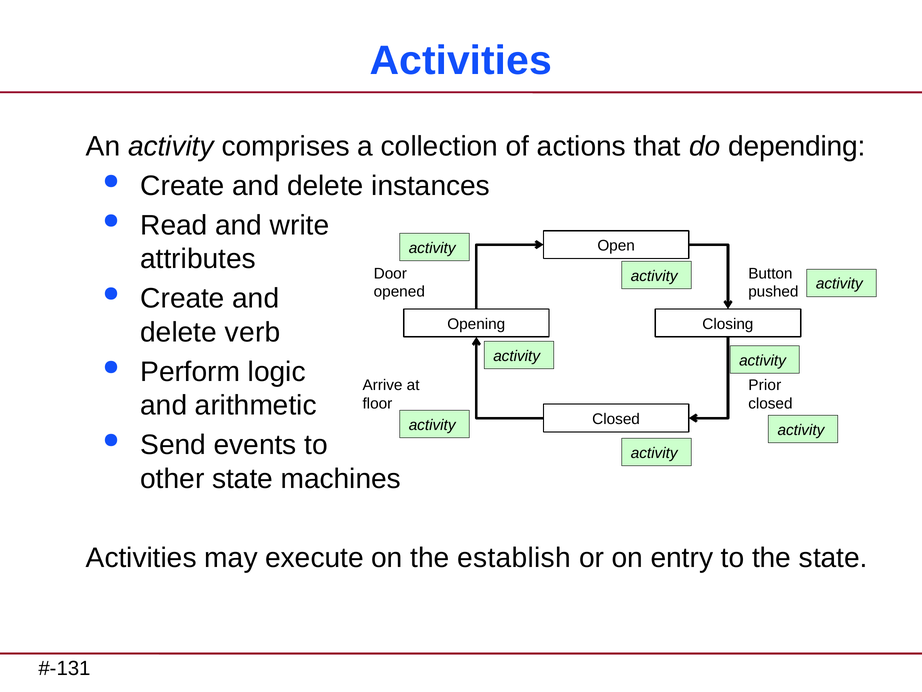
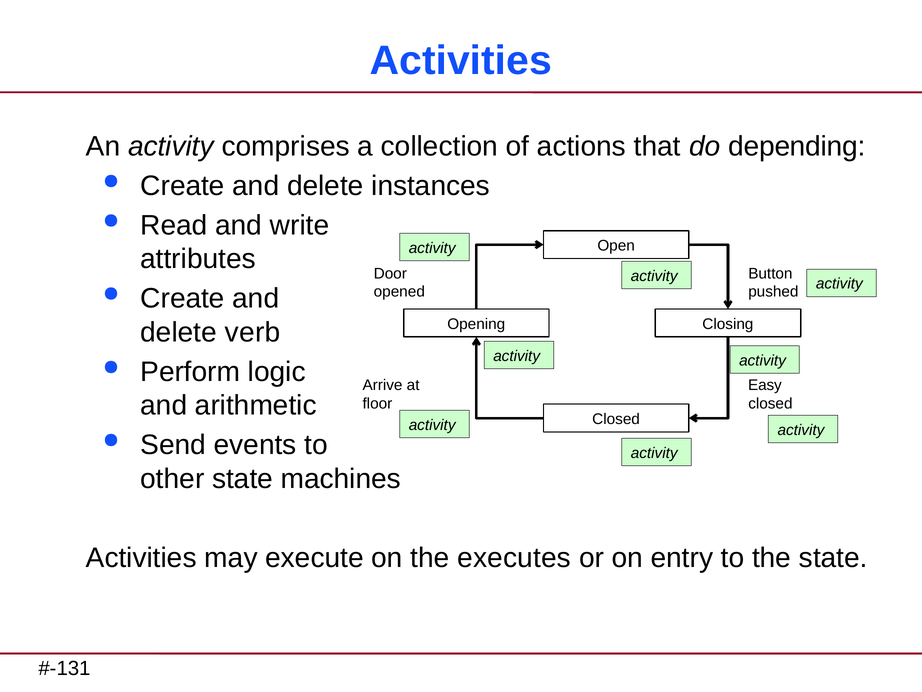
Prior: Prior -> Easy
establish: establish -> executes
